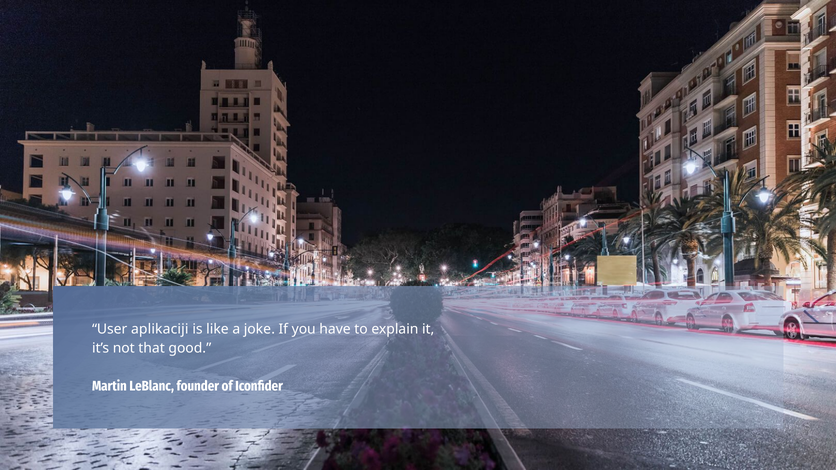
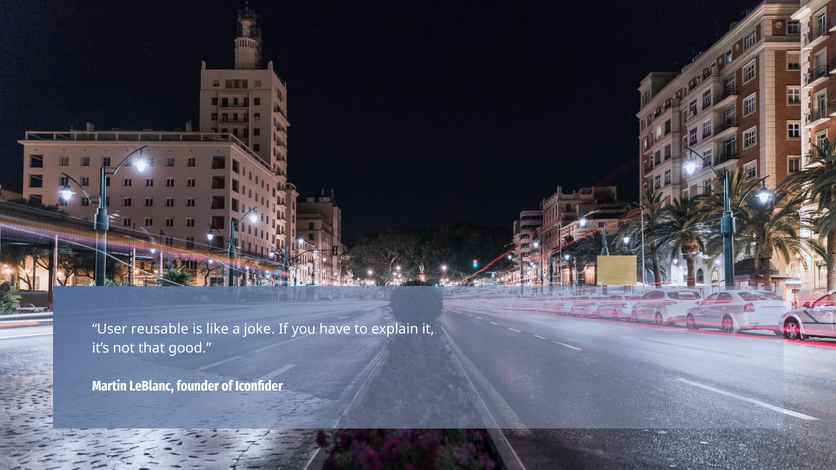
aplikaciji: aplikaciji -> reusable
